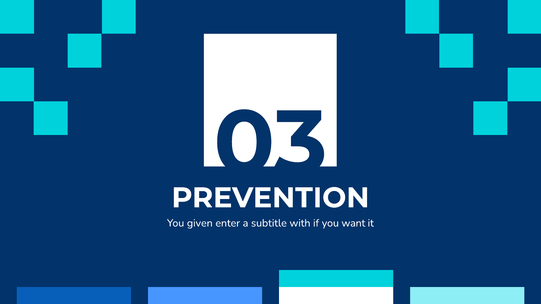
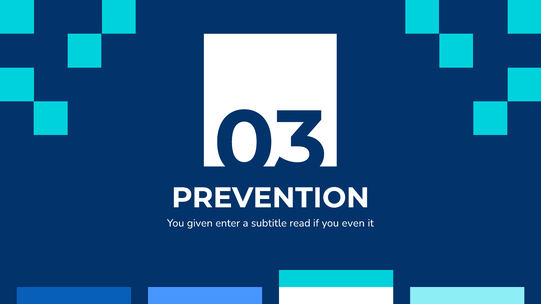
with: with -> read
want: want -> even
